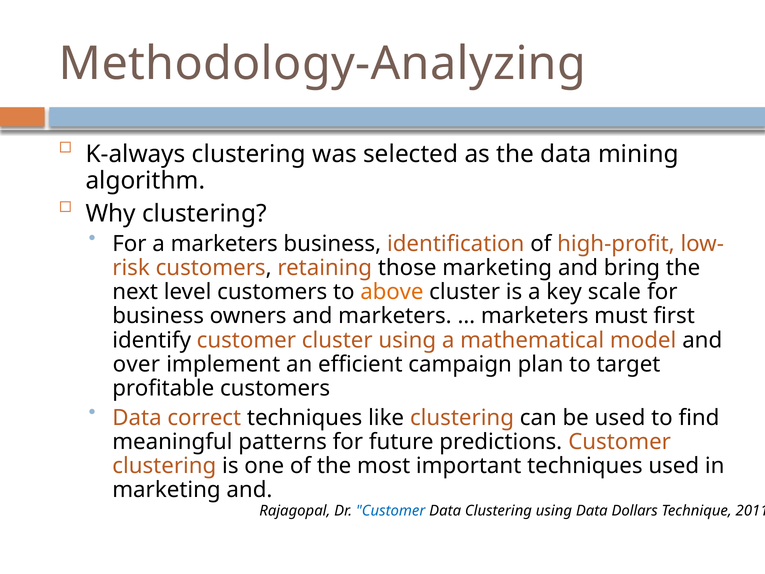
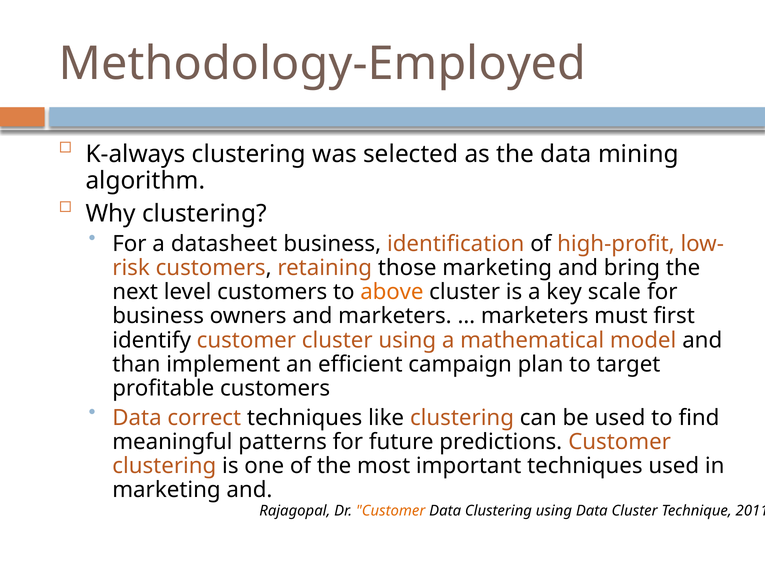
Methodology-Analyzing: Methodology-Analyzing -> Methodology-Employed
a marketers: marketers -> datasheet
over: over -> than
Customer at (391, 511) colour: blue -> orange
Data Dollars: Dollars -> Cluster
